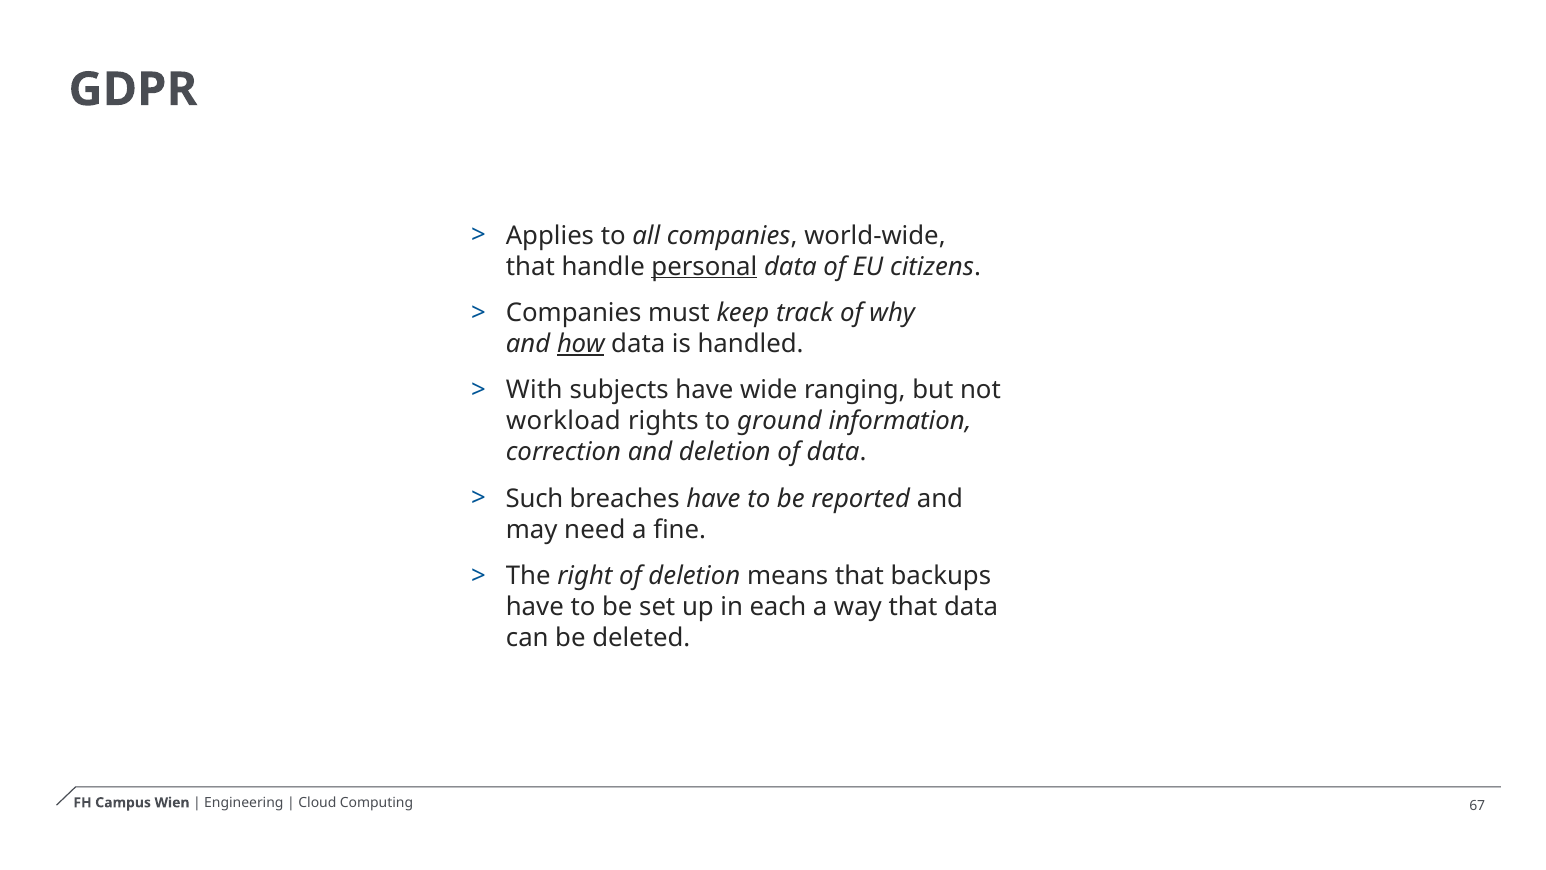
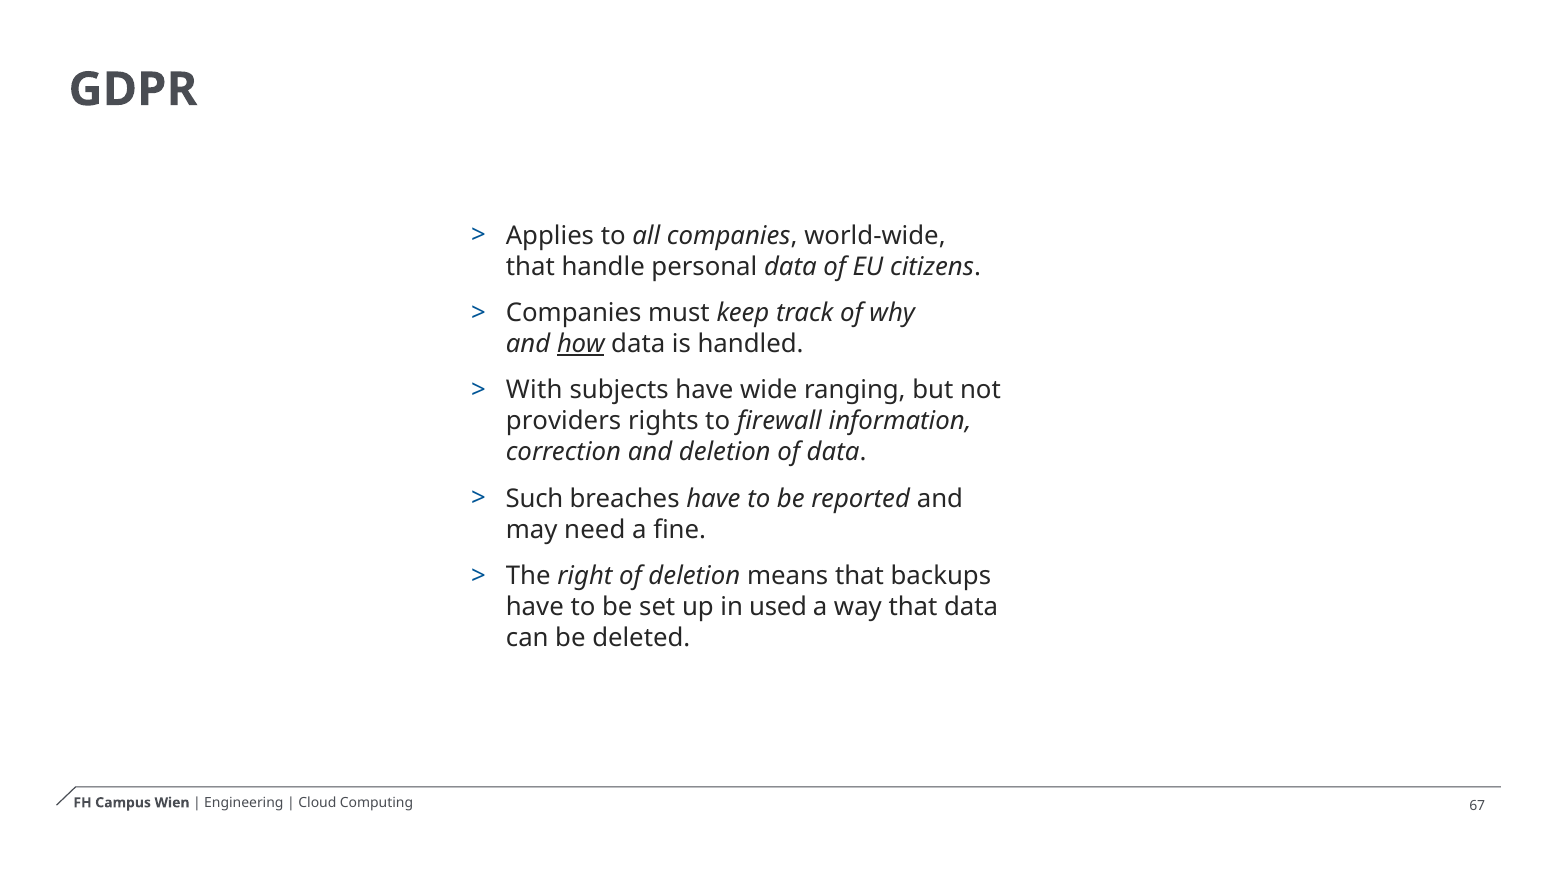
personal underline: present -> none
workload: workload -> providers
ground: ground -> firewall
each: each -> used
